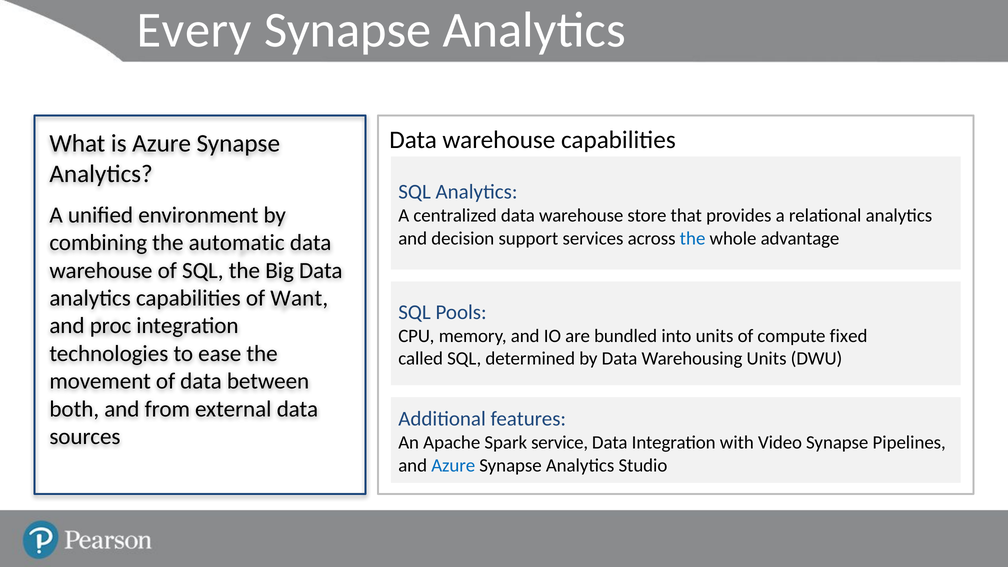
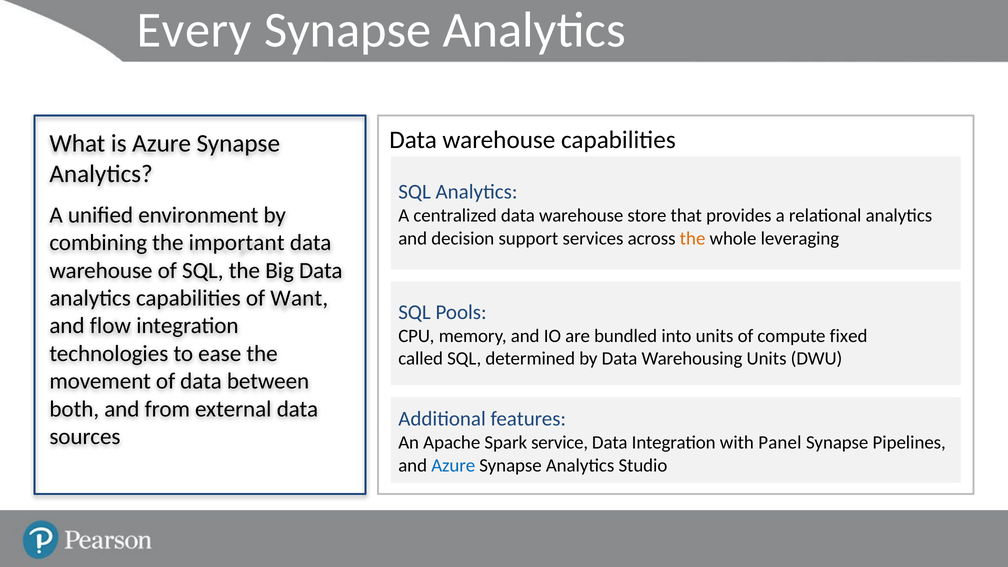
the at (693, 238) colour: blue -> orange
advantage: advantage -> leveraging
automatic: automatic -> important
proc: proc -> flow
Video: Video -> Panel
